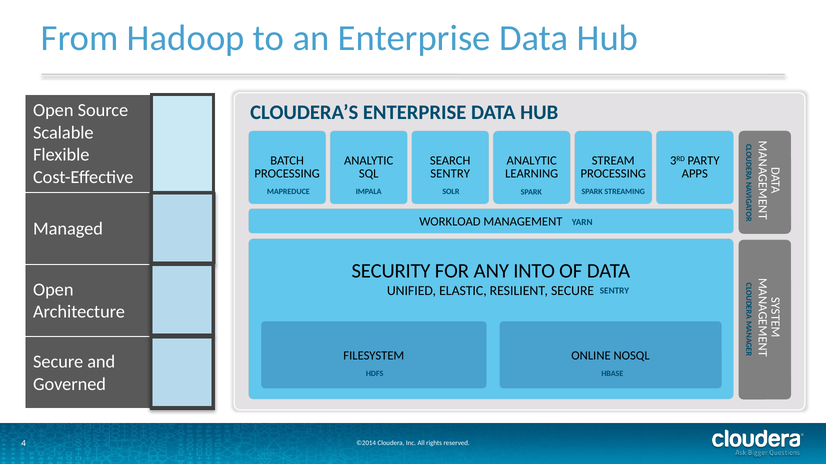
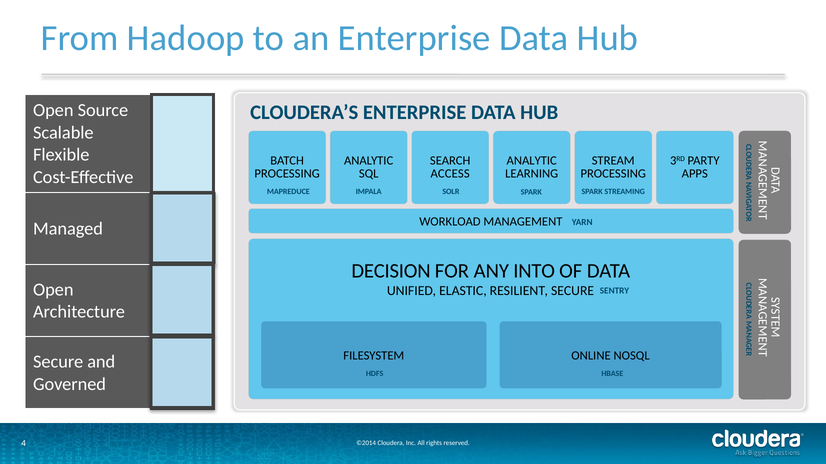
SENTRY at (450, 174): SENTRY -> ACCESS
SECURITY: SECURITY -> DECISION
